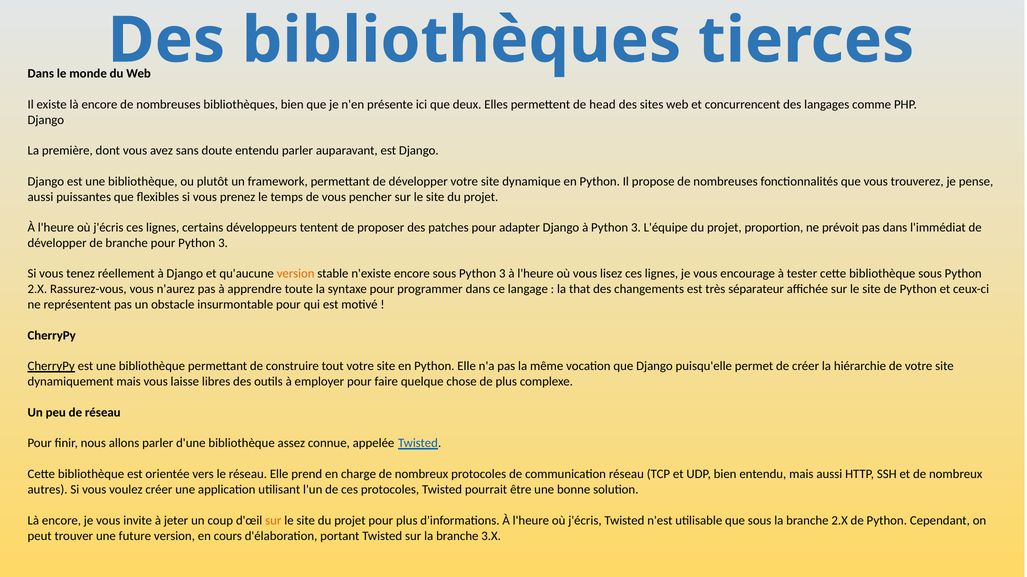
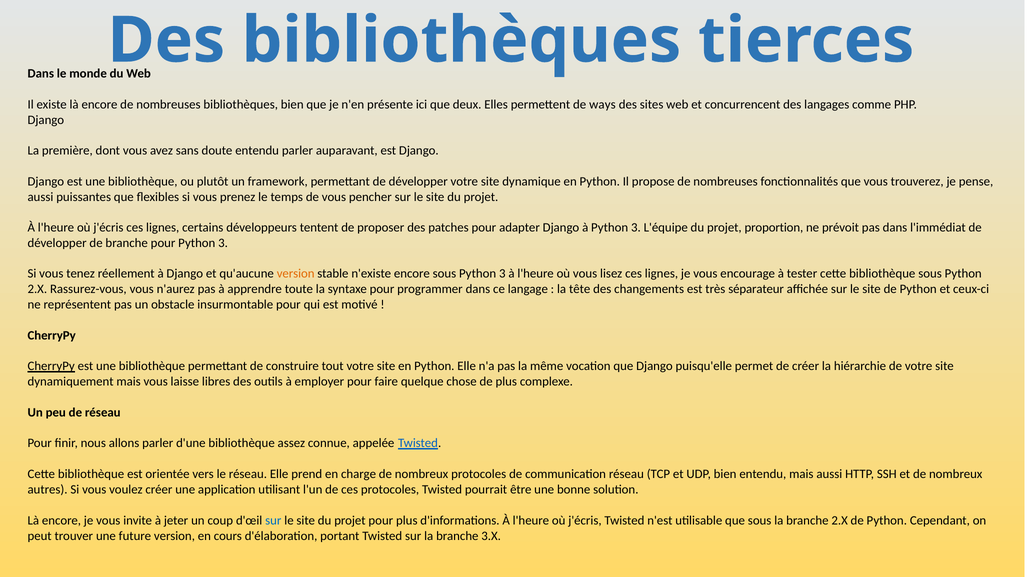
head: head -> ways
that: that -> tête
sur at (273, 521) colour: orange -> blue
